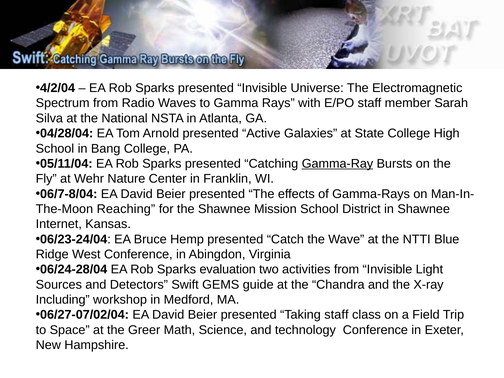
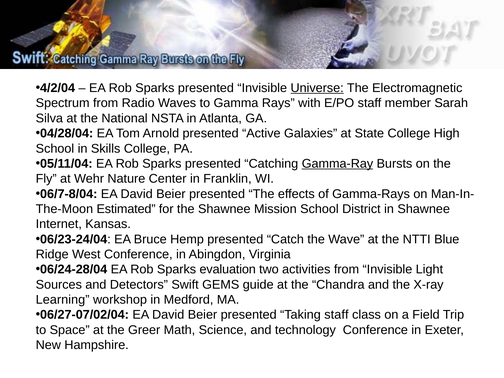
Universe underline: none -> present
Bang: Bang -> Skills
Reaching: Reaching -> Estimated
Including: Including -> Learning
